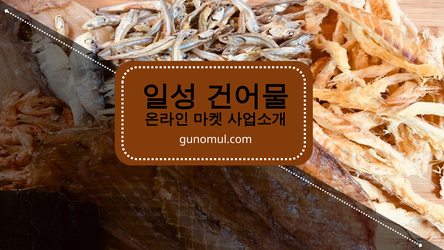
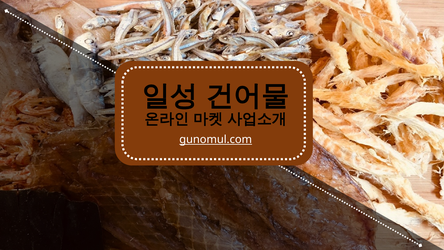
gunomul.com underline: none -> present
